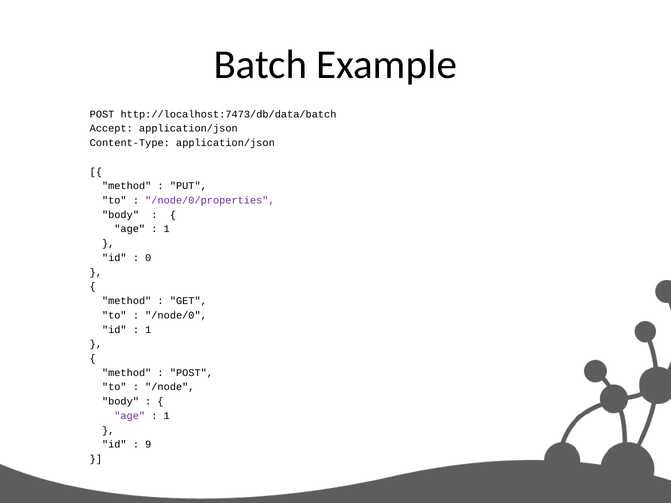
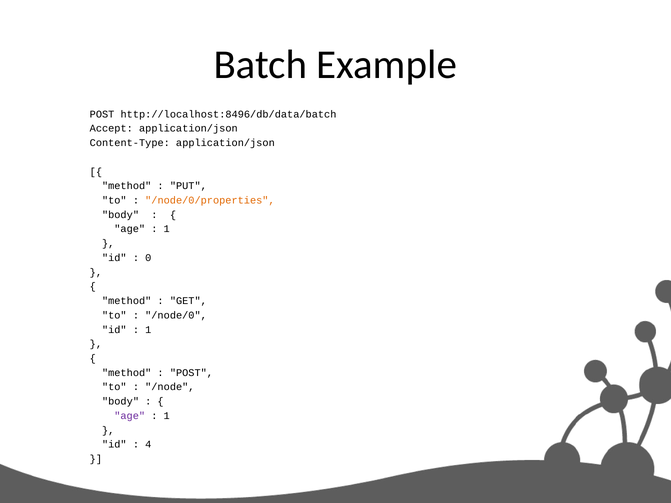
http://localhost:7473/db/data/batch: http://localhost:7473/db/data/batch -> http://localhost:8496/db/data/batch
/node/0/properties colour: purple -> orange
9: 9 -> 4
